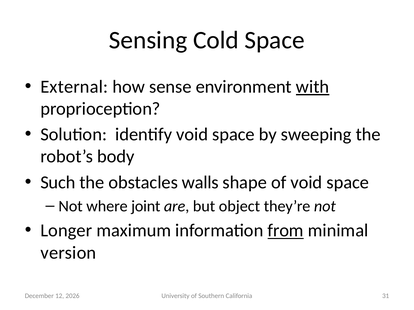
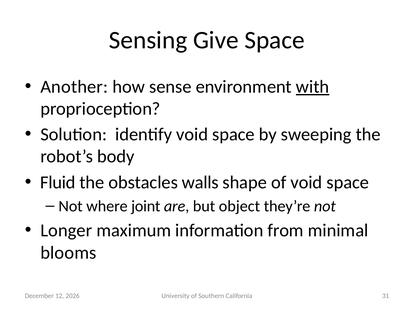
Cold: Cold -> Give
External: External -> Another
Such: Such -> Fluid
from underline: present -> none
version: version -> blooms
